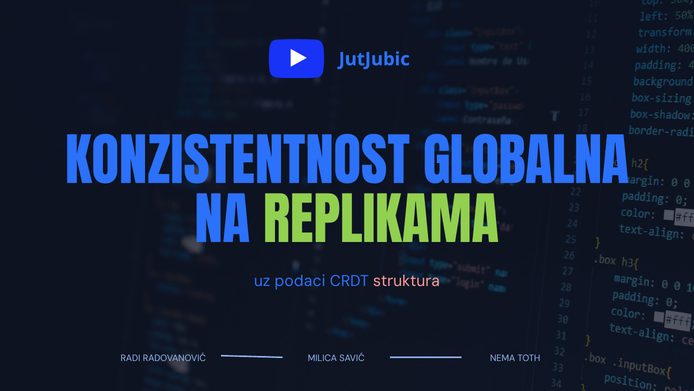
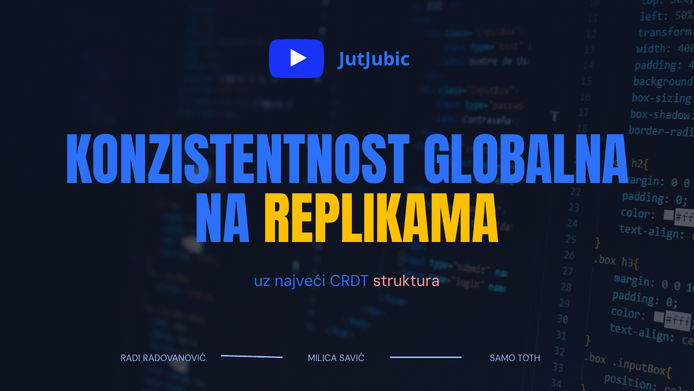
REPLIKAMA colour: light green -> yellow
podaci: podaci -> najveći
NEMA: NEMA -> SAMO
